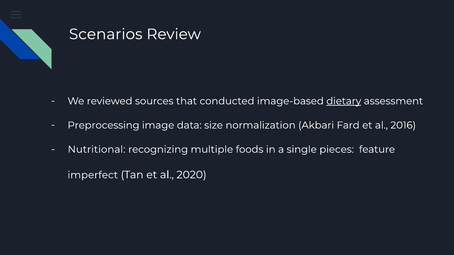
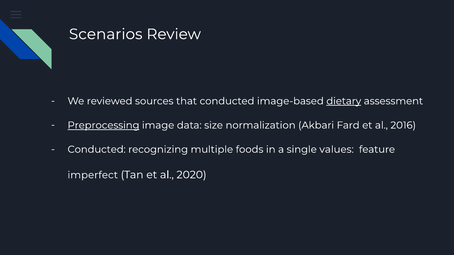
Preprocessing underline: none -> present
Nutritional at (97, 150): Nutritional -> Conducted
pieces: pieces -> values
